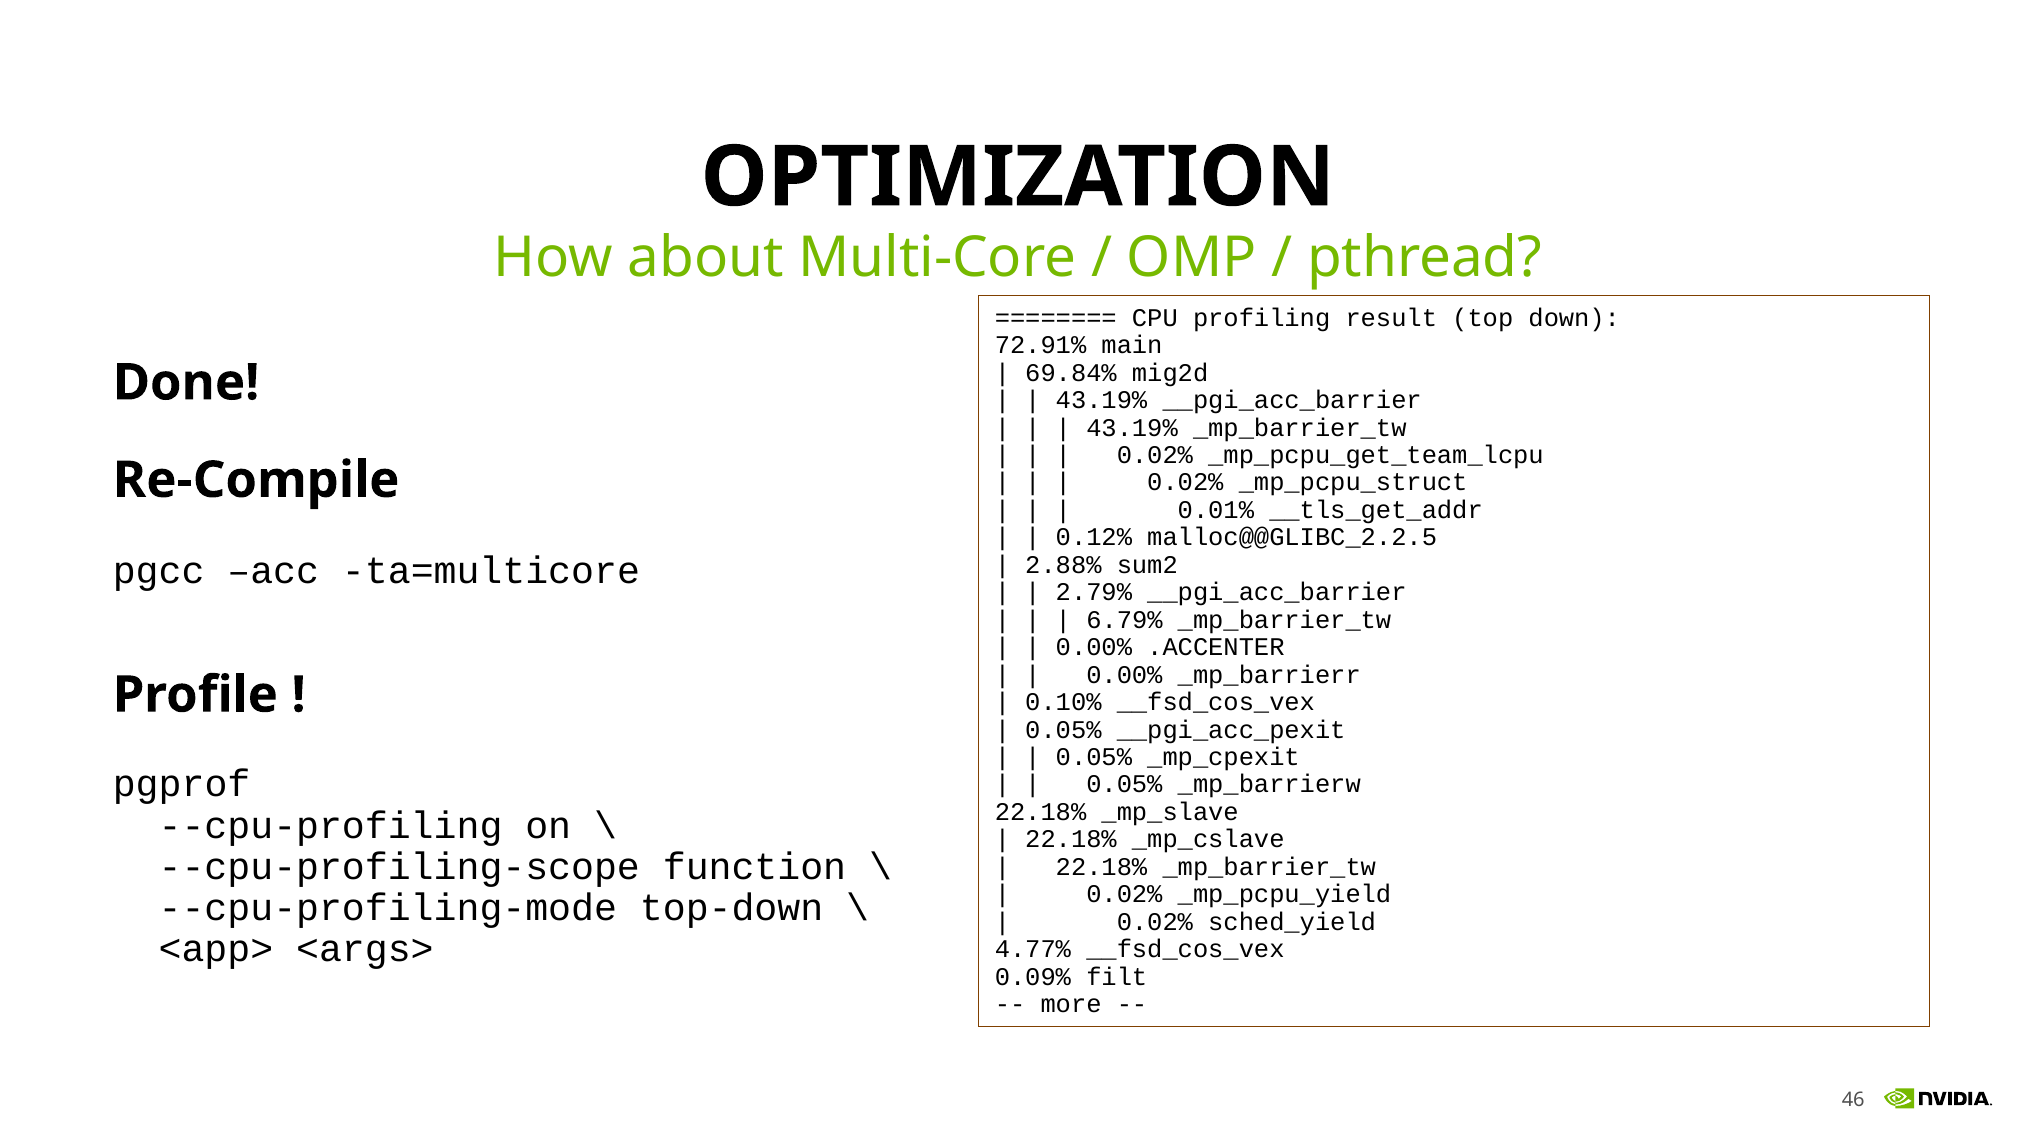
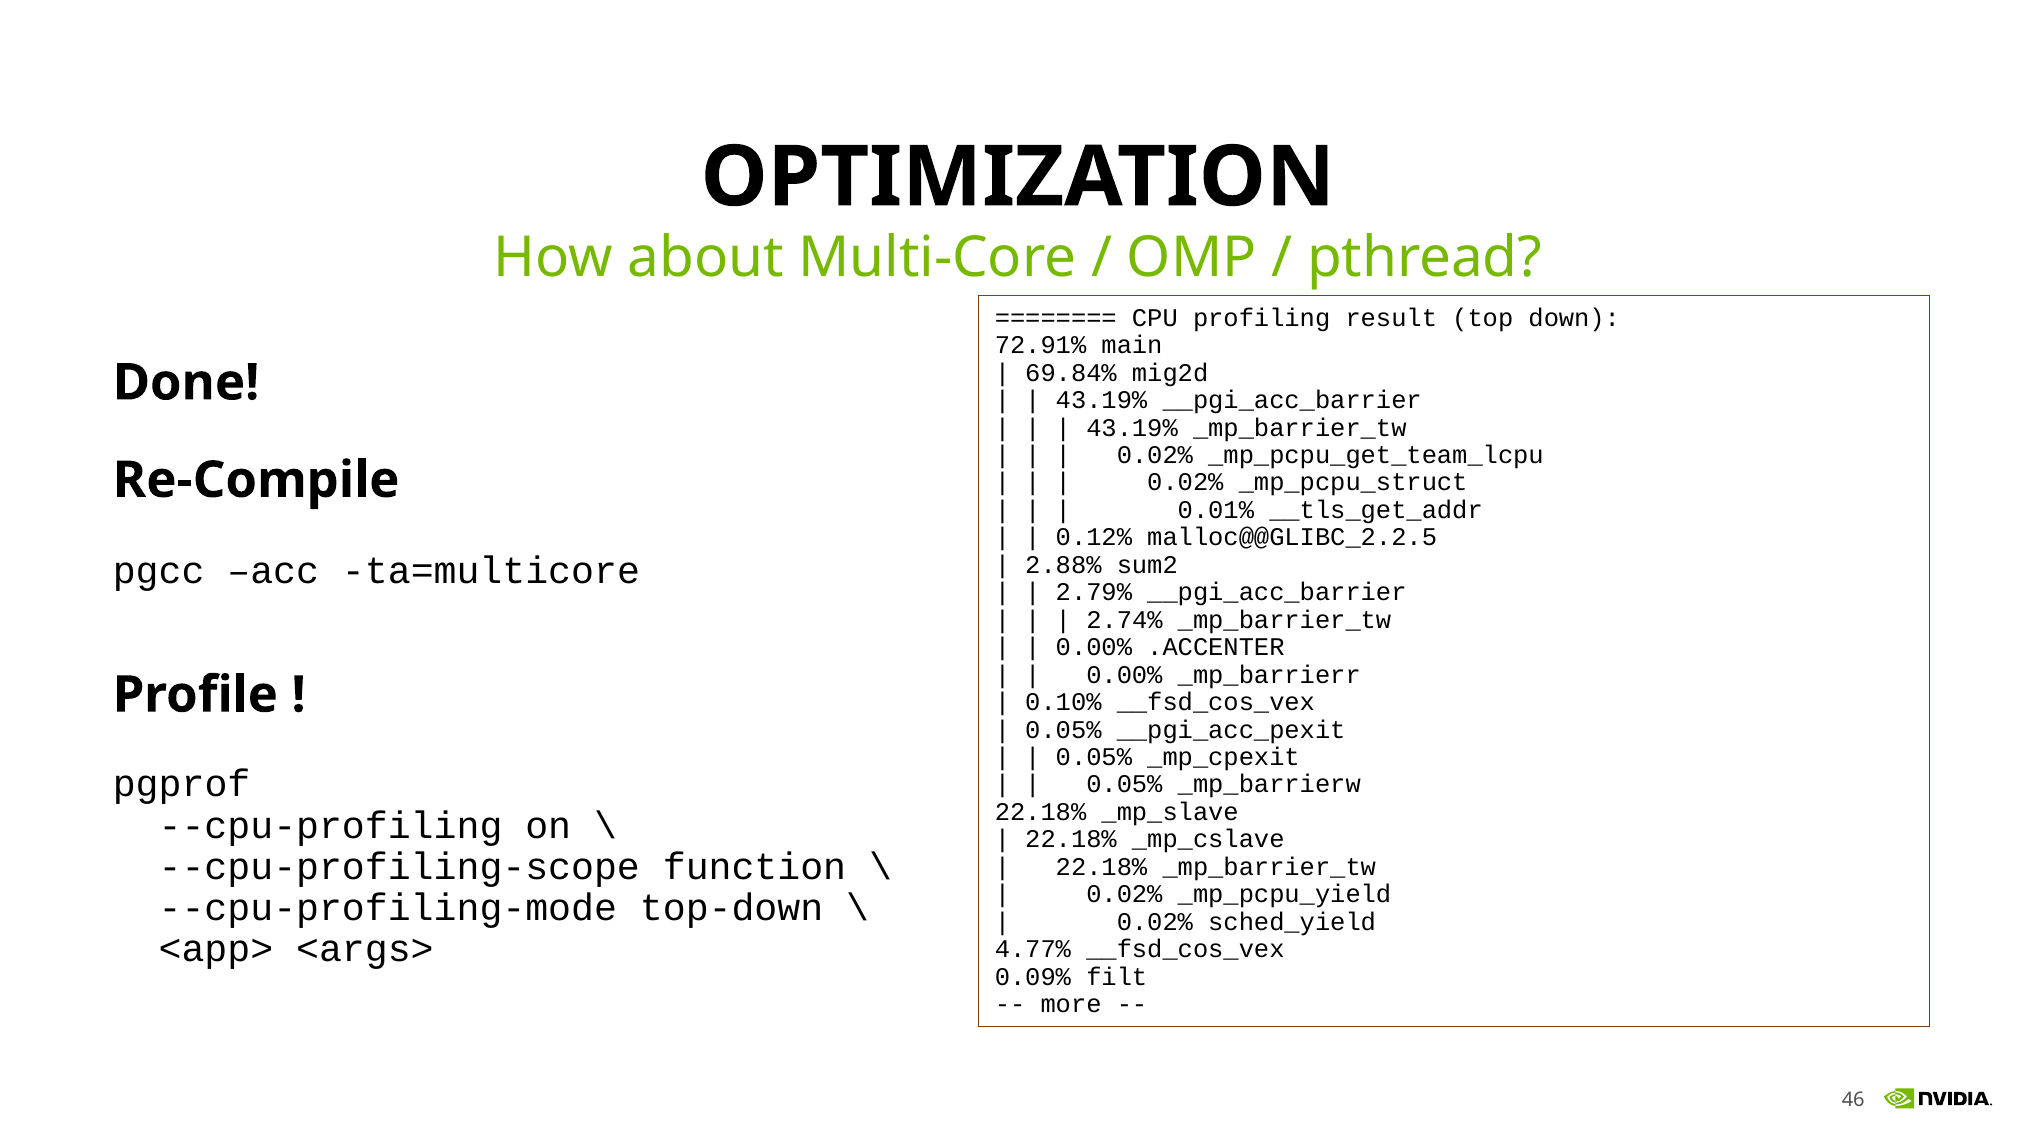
6.79%: 6.79% -> 2.74%
